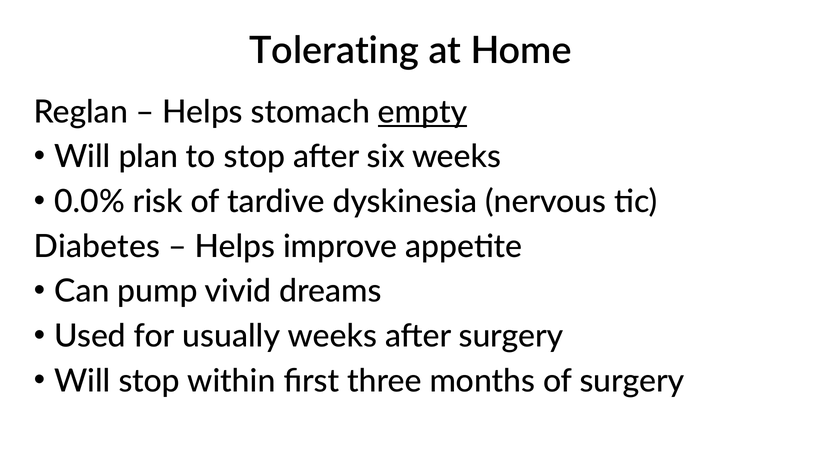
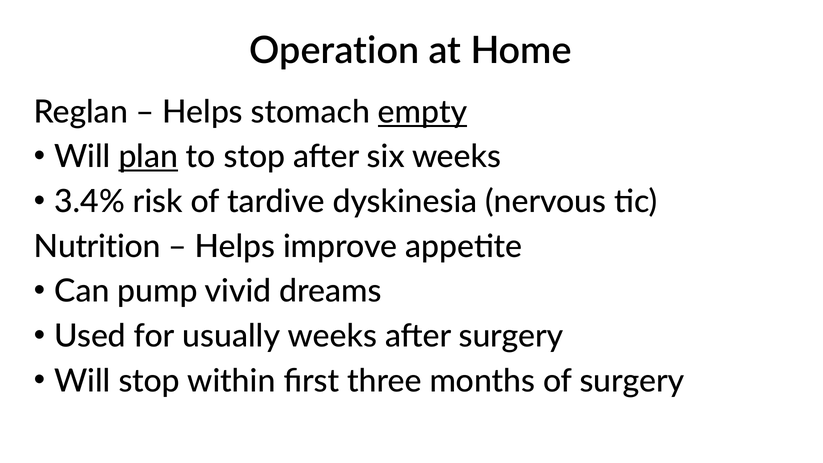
Tolerating: Tolerating -> Operation
plan underline: none -> present
0.0%: 0.0% -> 3.4%
Diabetes: Diabetes -> Nutrition
